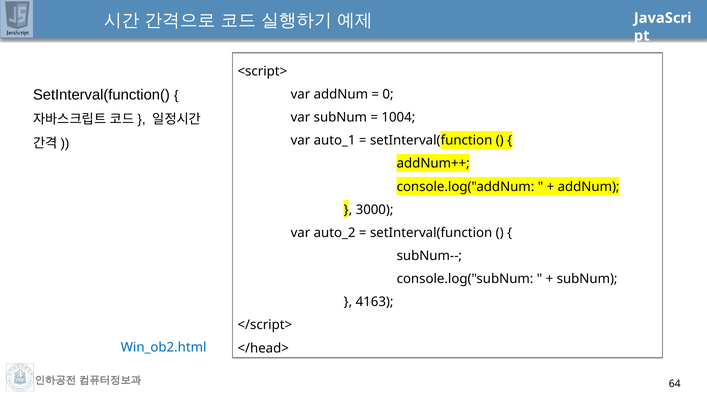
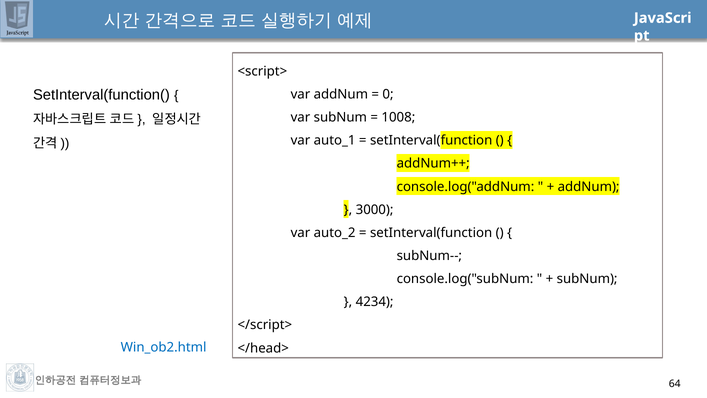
1004: 1004 -> 1008
4163: 4163 -> 4234
